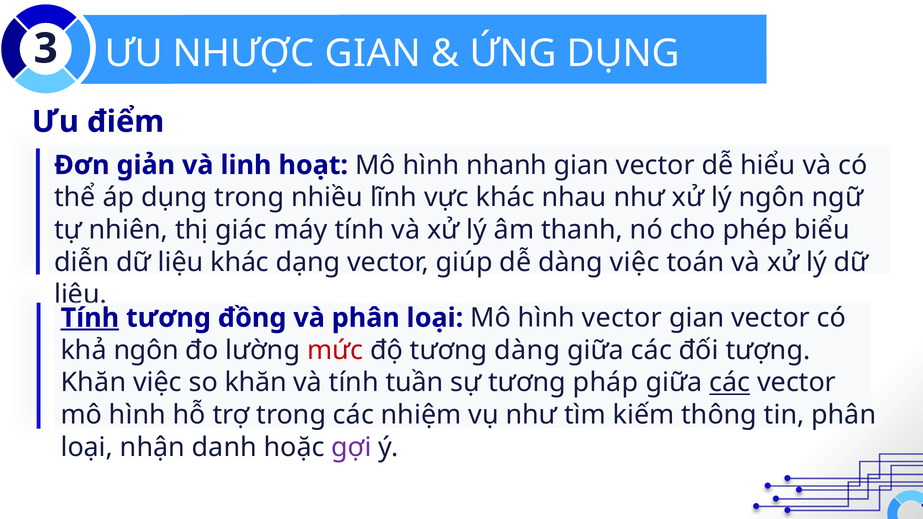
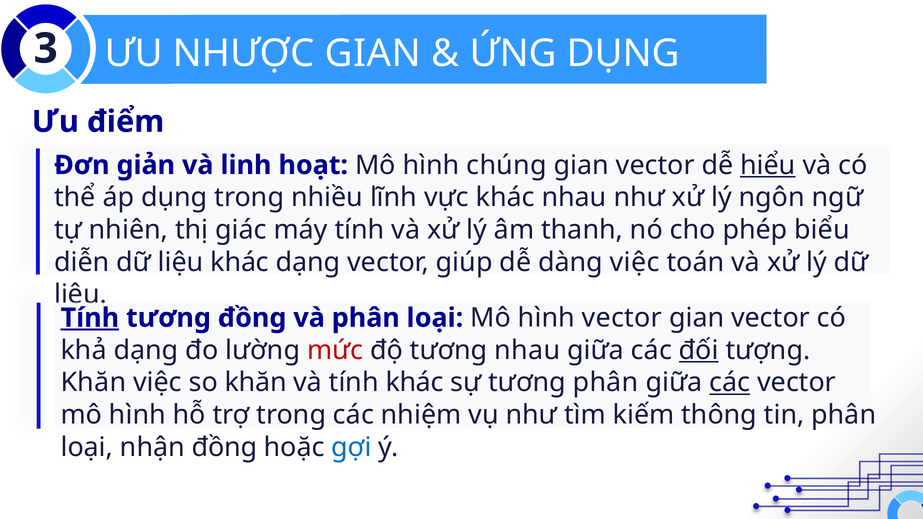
nhanh: nhanh -> chúng
hiểu underline: none -> present
khả ngôn: ngôn -> dạng
tương dàng: dàng -> nhau
đối underline: none -> present
tính tuần: tuần -> khác
tương pháp: pháp -> phân
nhận danh: danh -> đồng
gợi colour: purple -> blue
